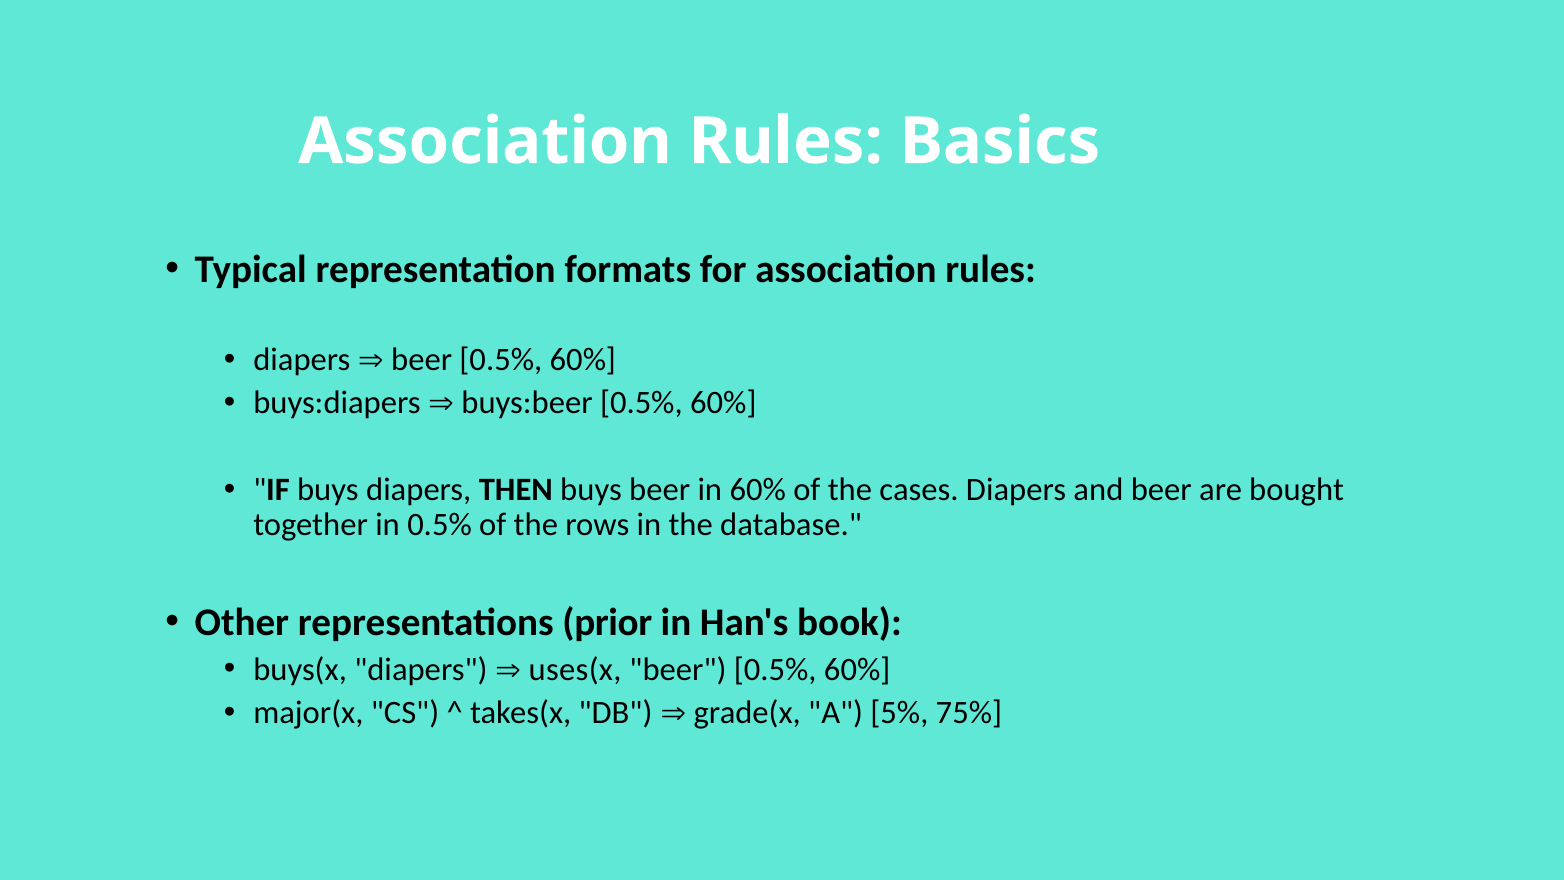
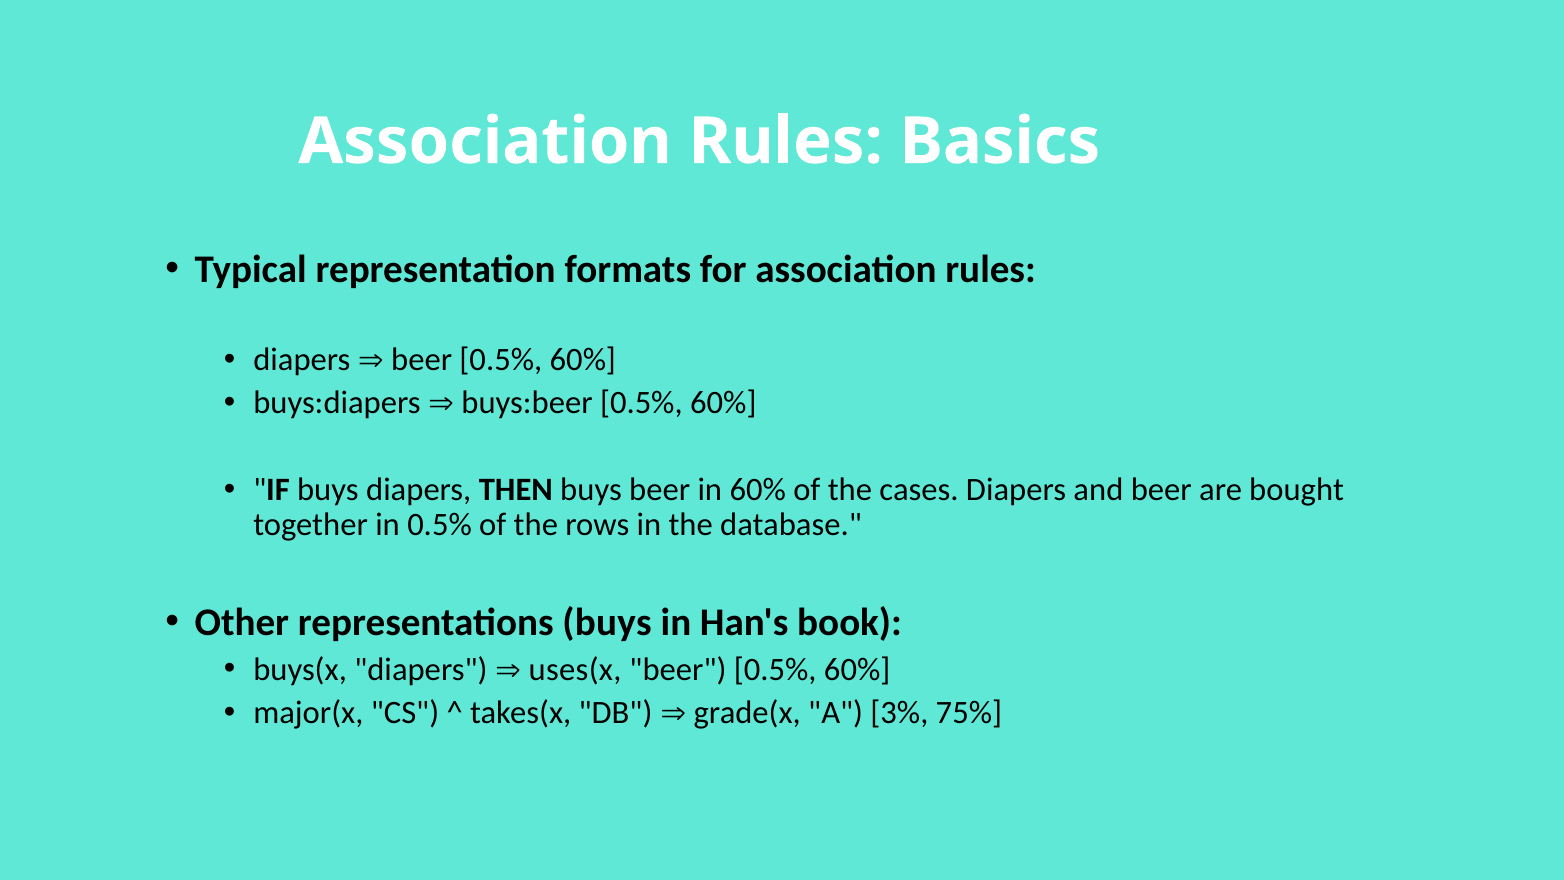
representations prior: prior -> buys
5%: 5% -> 3%
